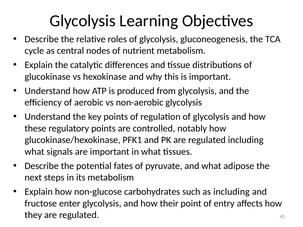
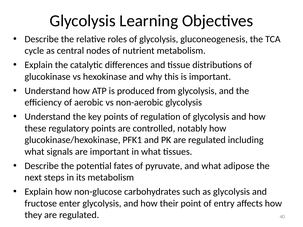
as including: including -> glycolysis
